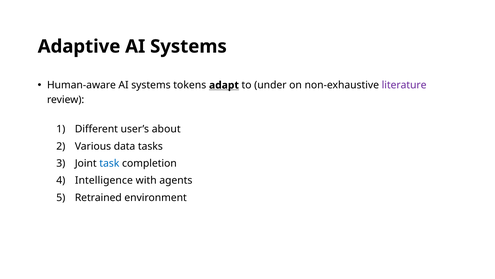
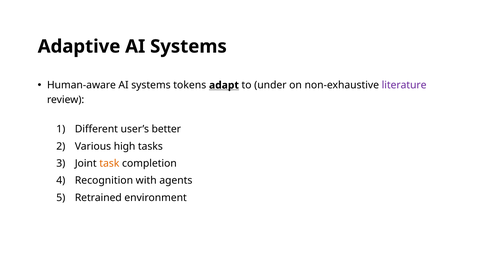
about: about -> better
data: data -> high
task colour: blue -> orange
Intelligence: Intelligence -> Recognition
